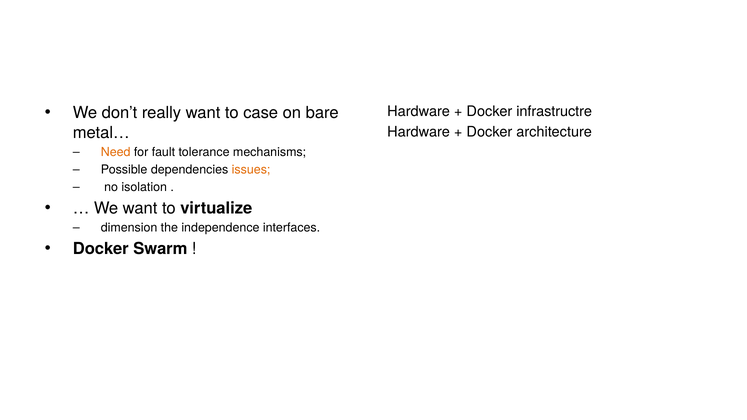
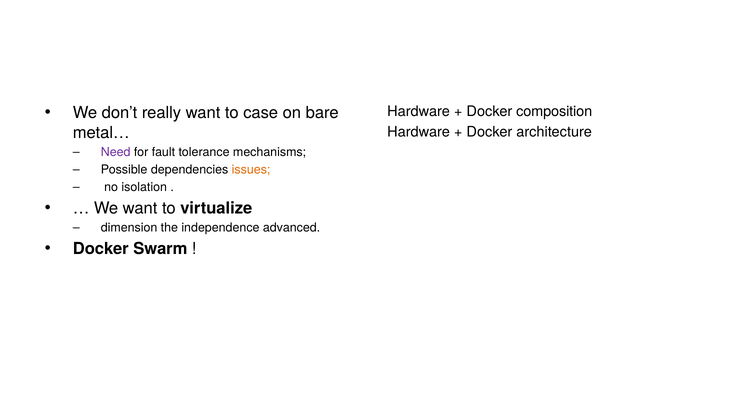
infrastructre: infrastructre -> composition
Need colour: orange -> purple
interfaces: interfaces -> advanced
